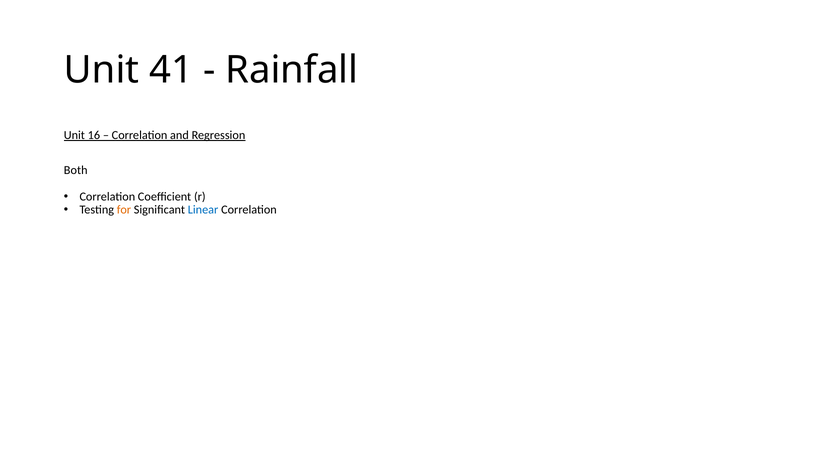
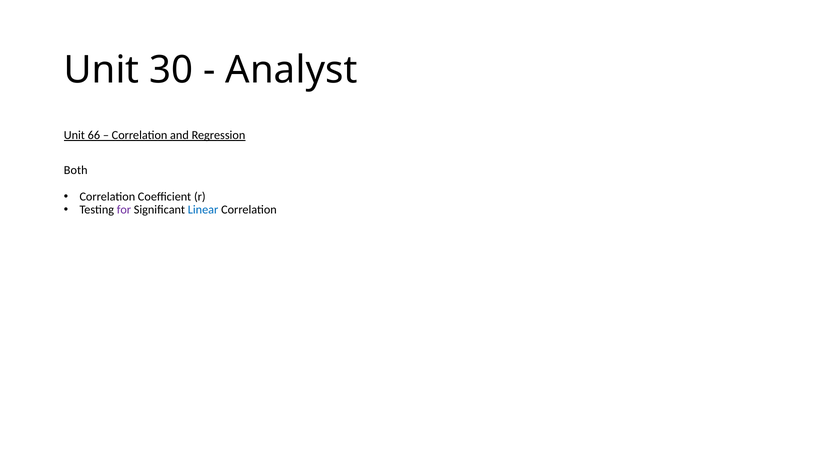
41: 41 -> 30
Rainfall: Rainfall -> Analyst
16: 16 -> 66
for colour: orange -> purple
